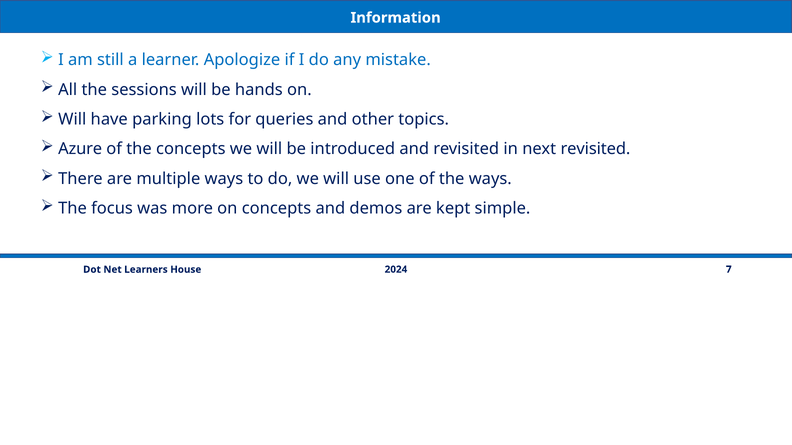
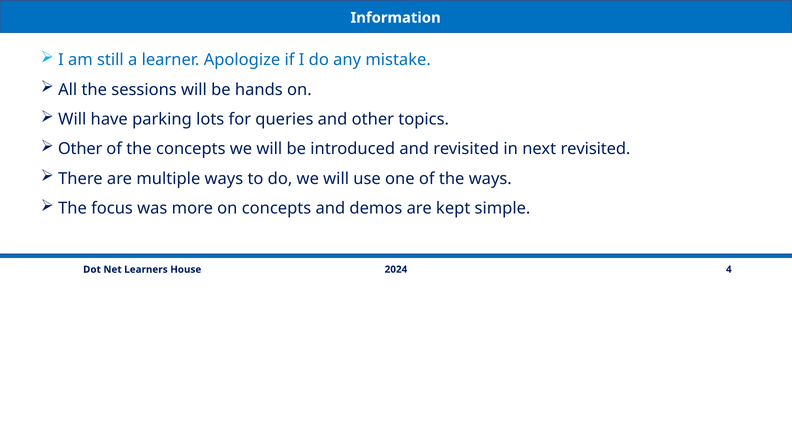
Azure at (80, 149): Azure -> Other
7: 7 -> 4
